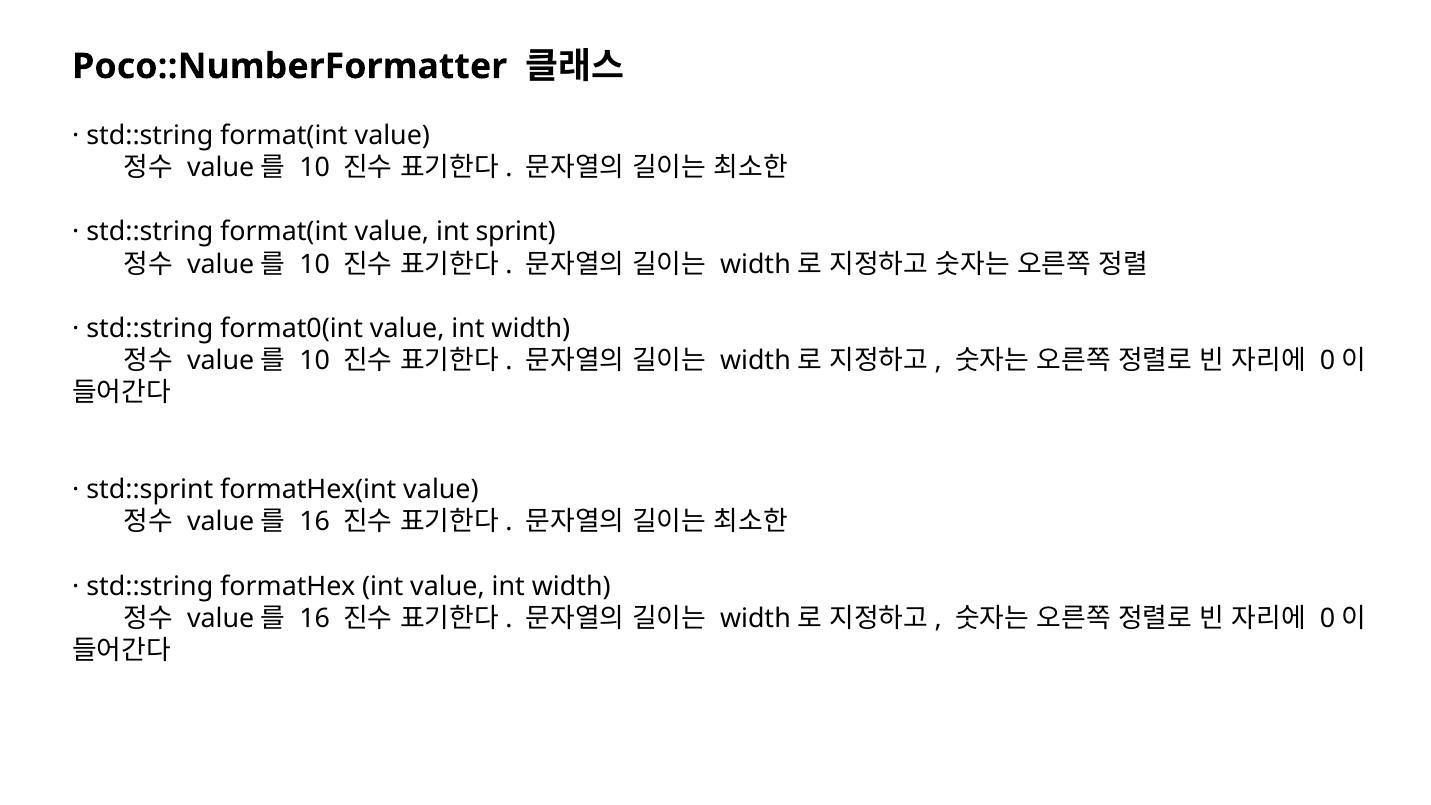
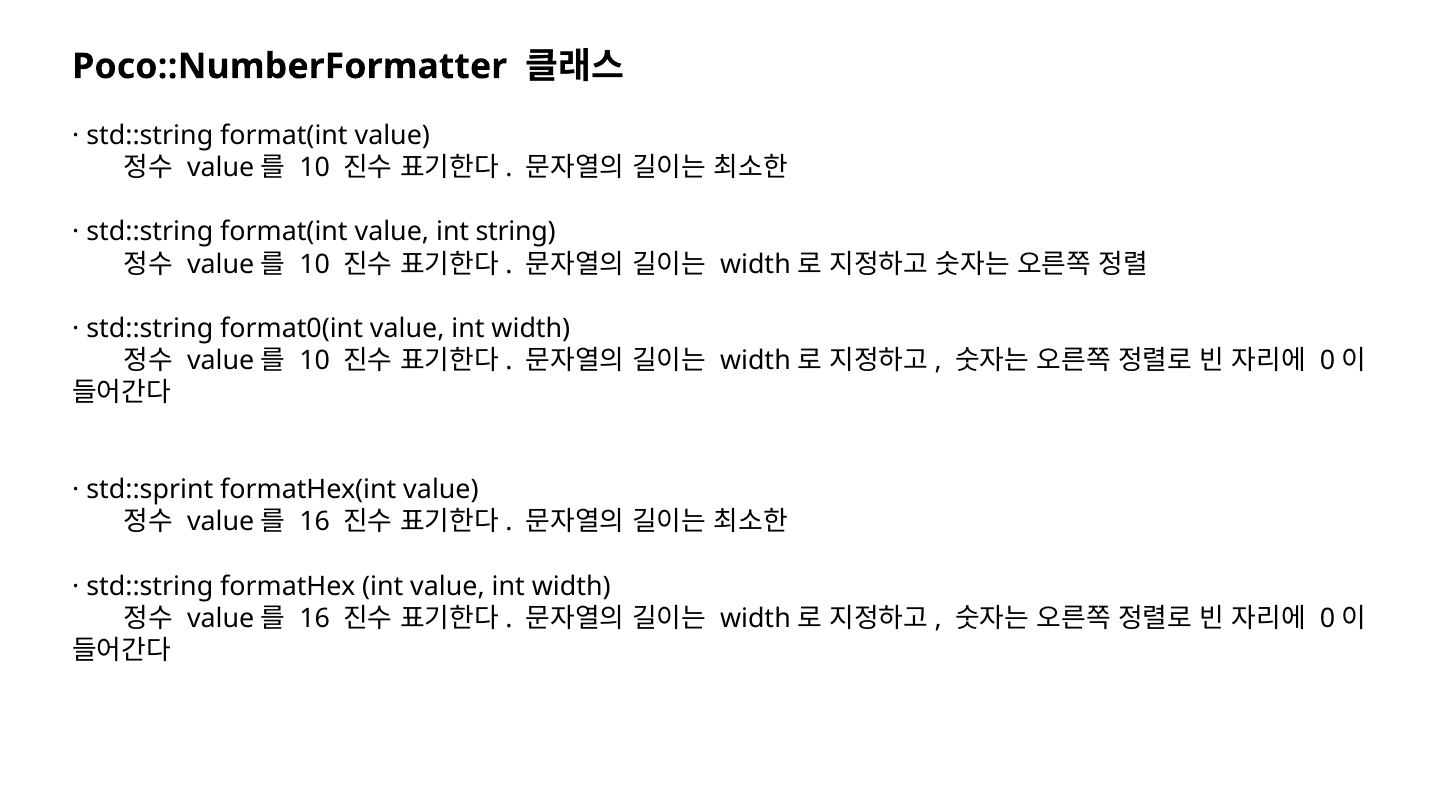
sprint: sprint -> string
